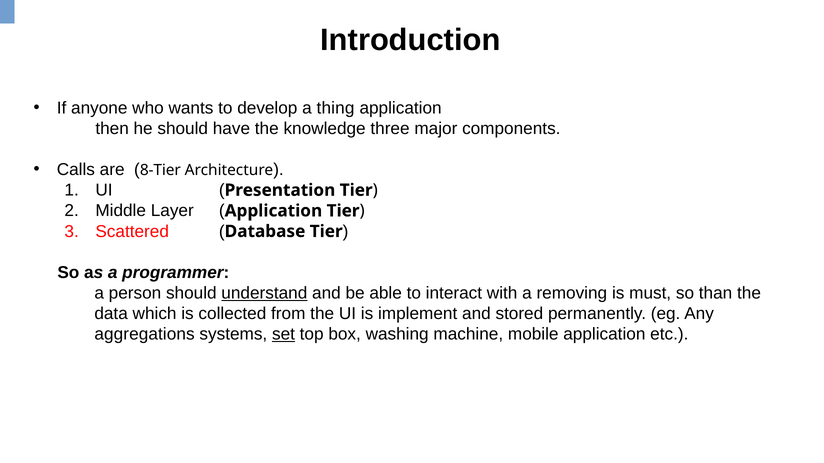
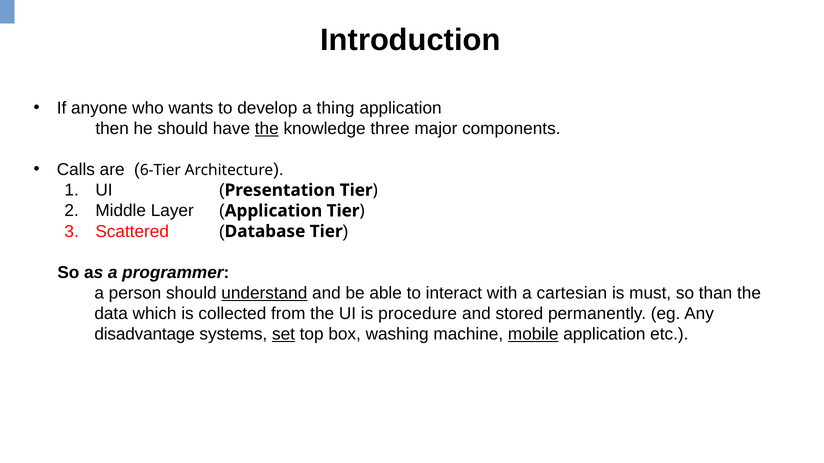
the at (267, 129) underline: none -> present
8-Tier: 8-Tier -> 6-Tier
removing: removing -> cartesian
implement: implement -> procedure
aggregations: aggregations -> disadvantage
mobile underline: none -> present
